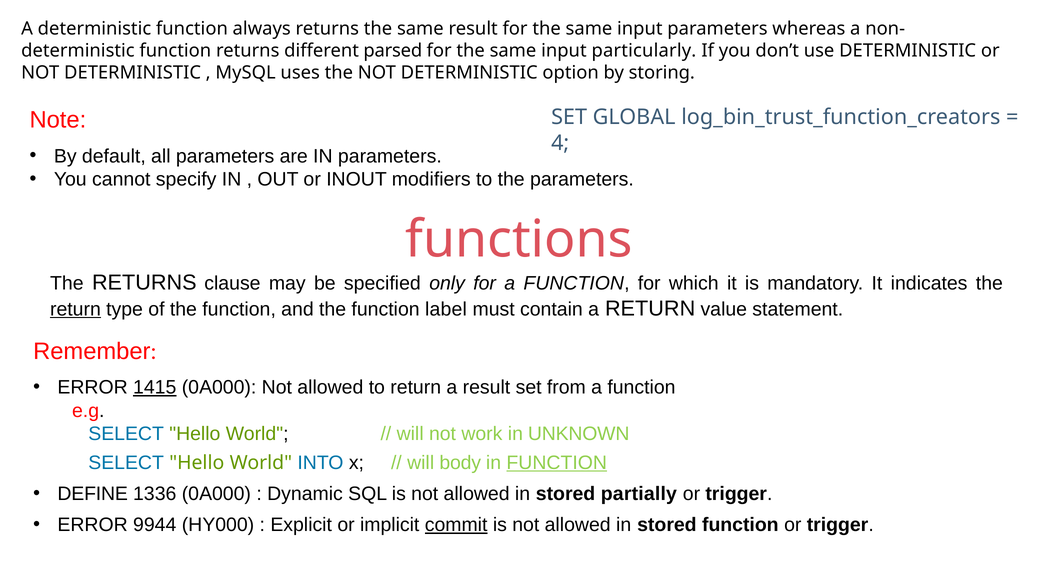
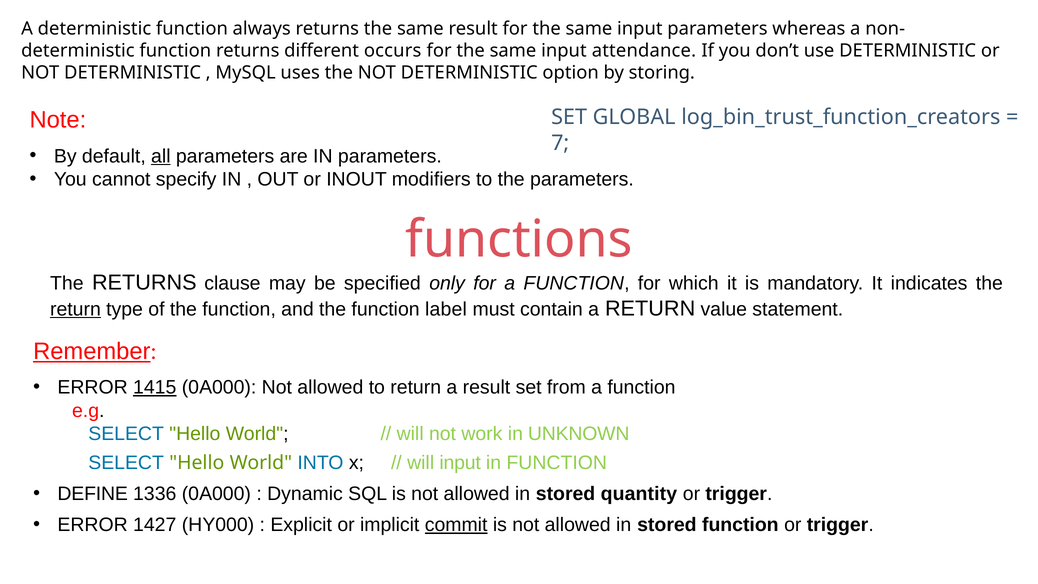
parsed: parsed -> occurs
particularly: particularly -> attendance
4: 4 -> 7
all underline: none -> present
Remember underline: none -> present
will body: body -> input
FUNCTION at (557, 463) underline: present -> none
partially: partially -> quantity
9944: 9944 -> 1427
